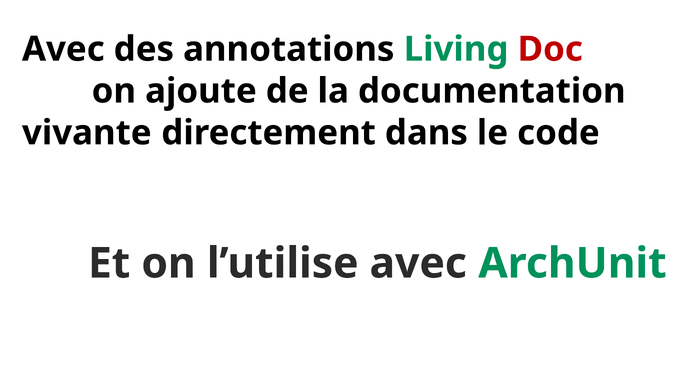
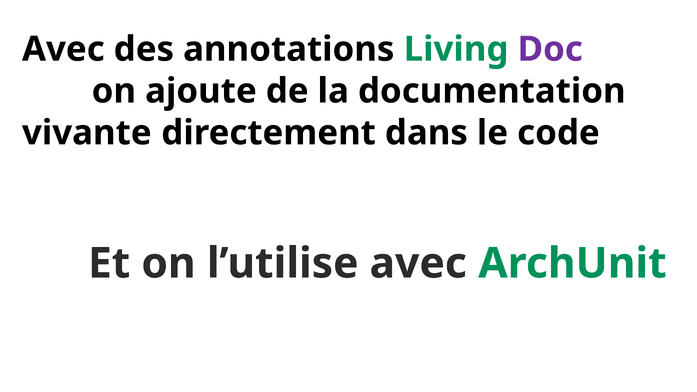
Doc colour: red -> purple
